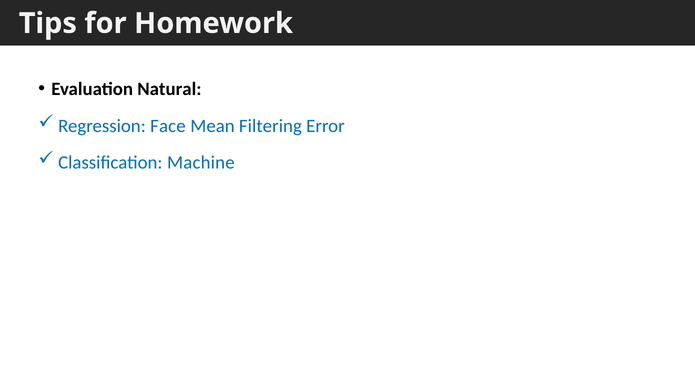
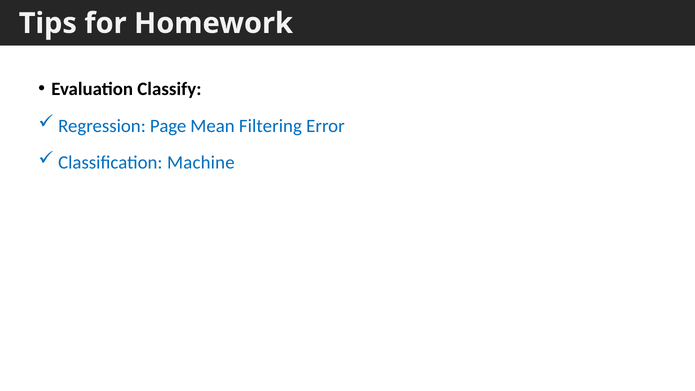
Natural: Natural -> Classify
Face: Face -> Page
